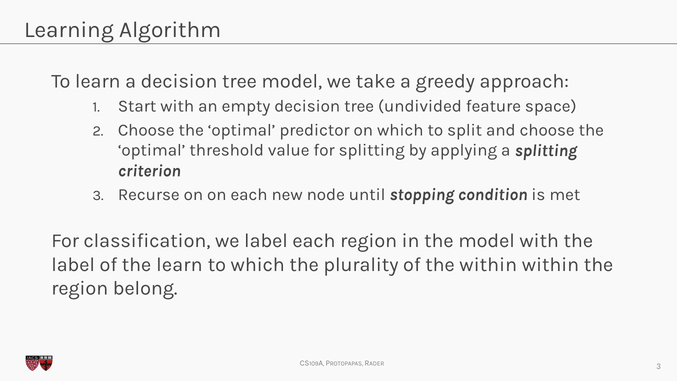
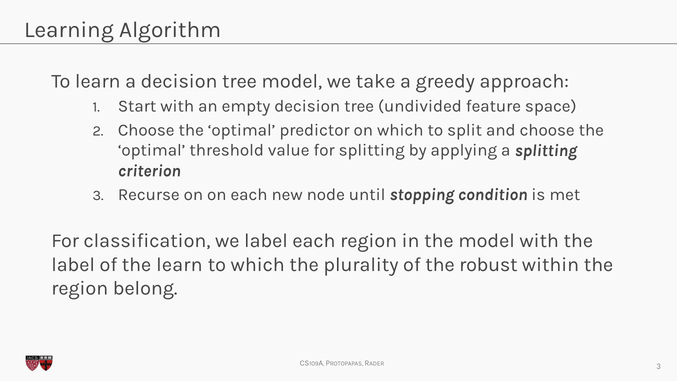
the within: within -> robust
